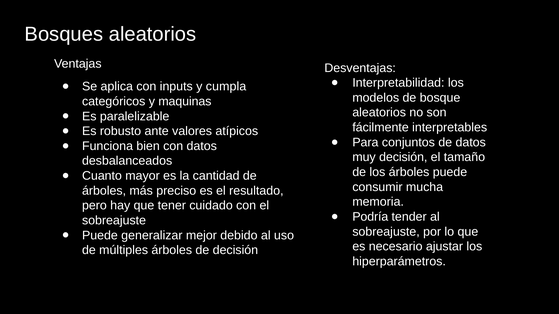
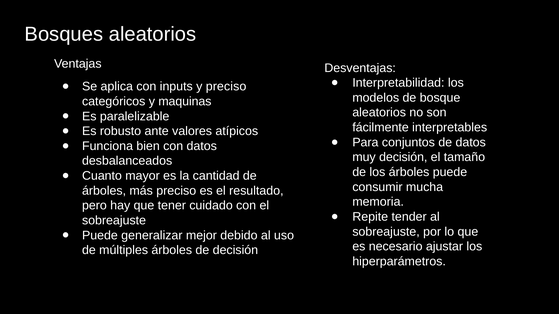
y cumpla: cumpla -> preciso
Podría: Podría -> Repite
